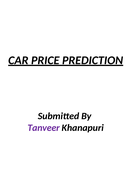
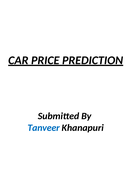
Tanveer colour: purple -> blue
